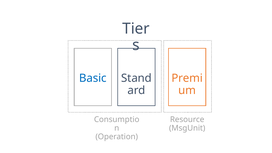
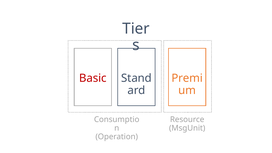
Basic colour: blue -> red
